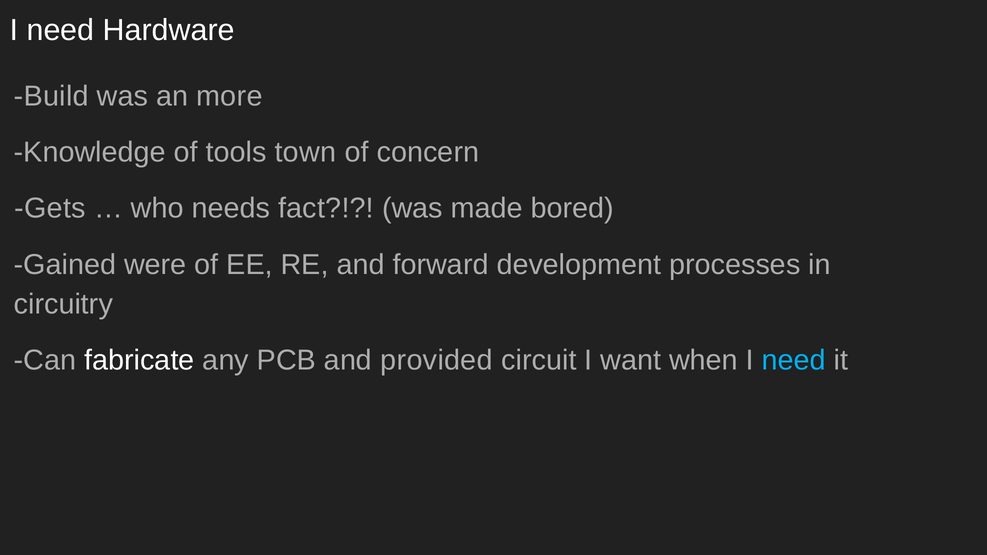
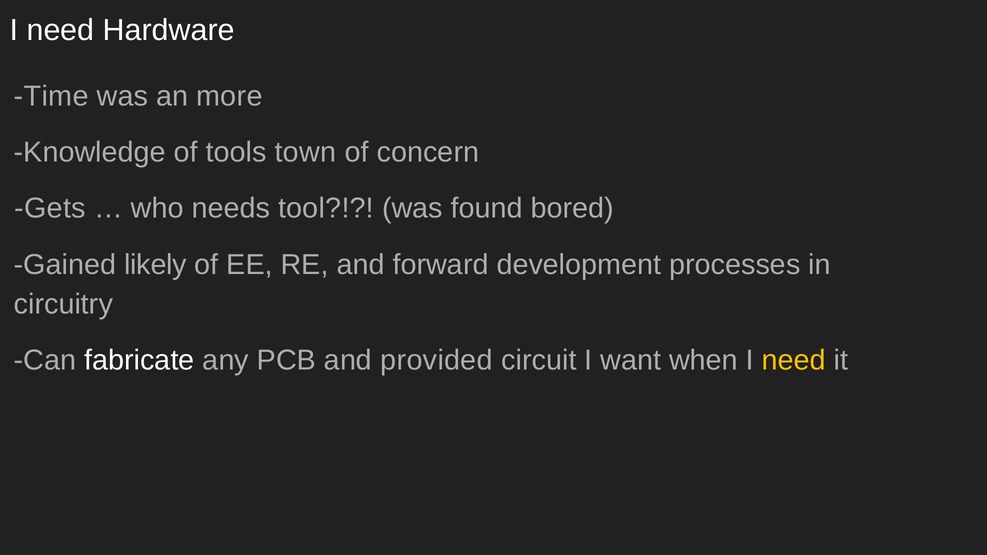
Build: Build -> Time
fact: fact -> tool
made: made -> found
were: were -> likely
need at (794, 360) colour: light blue -> yellow
